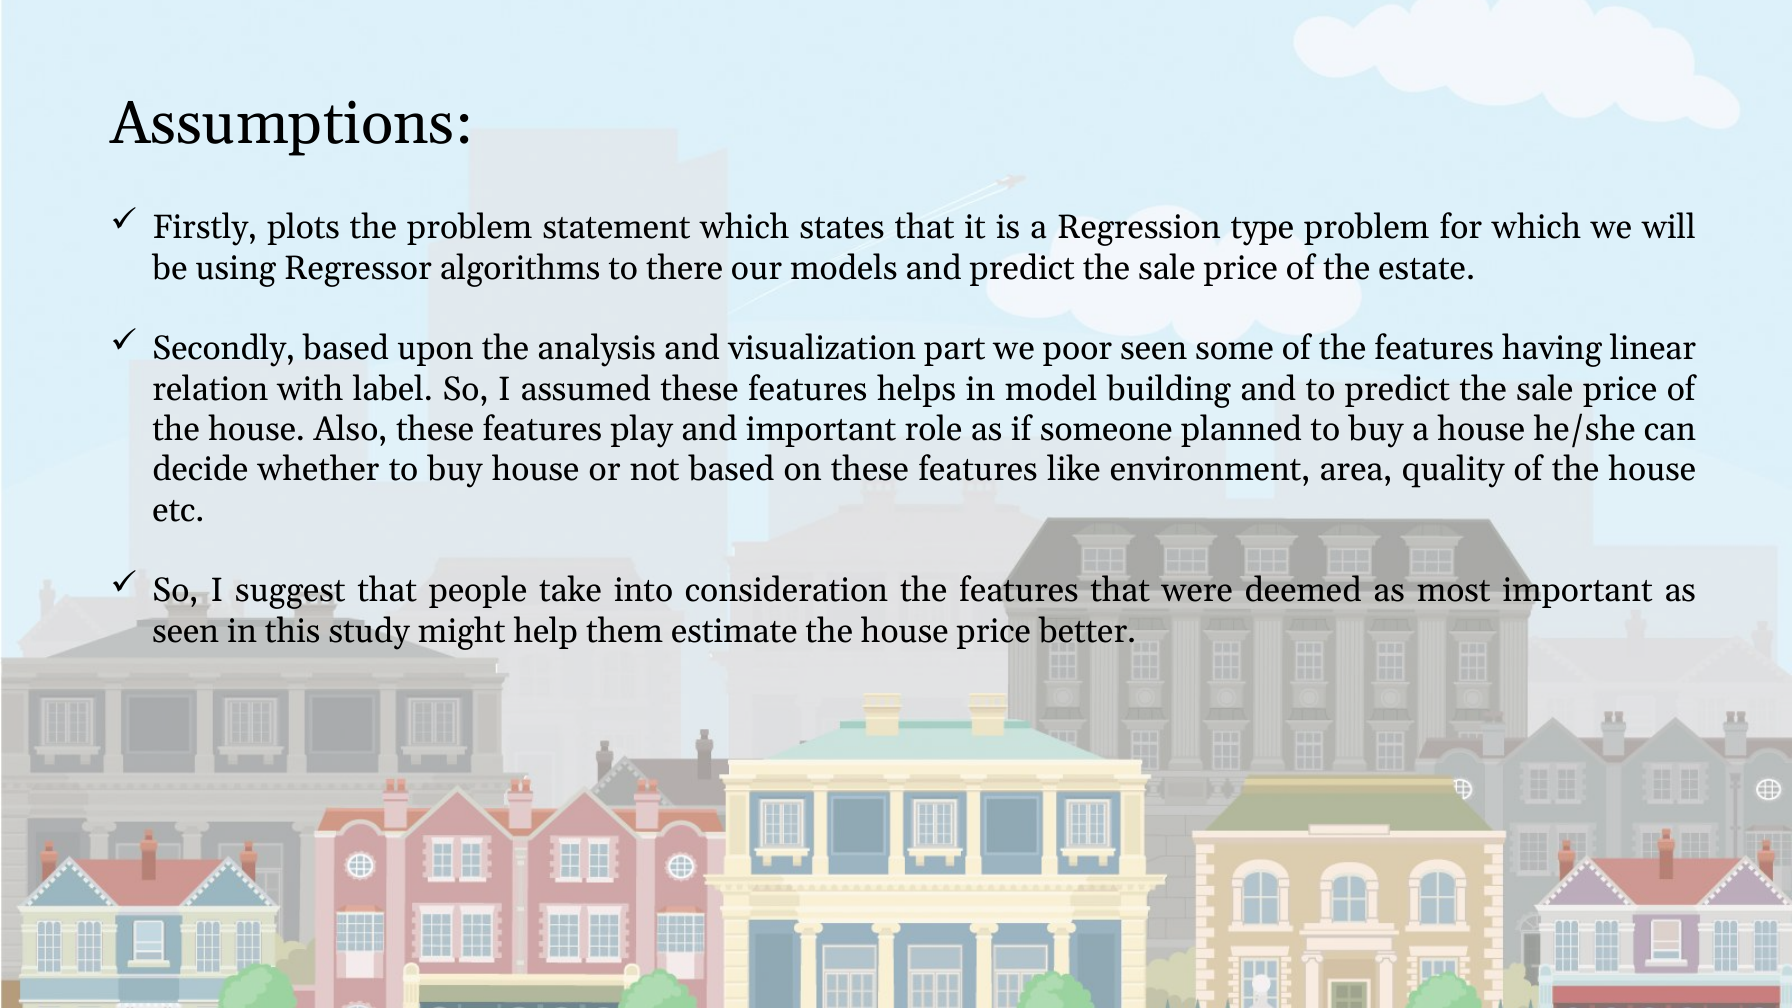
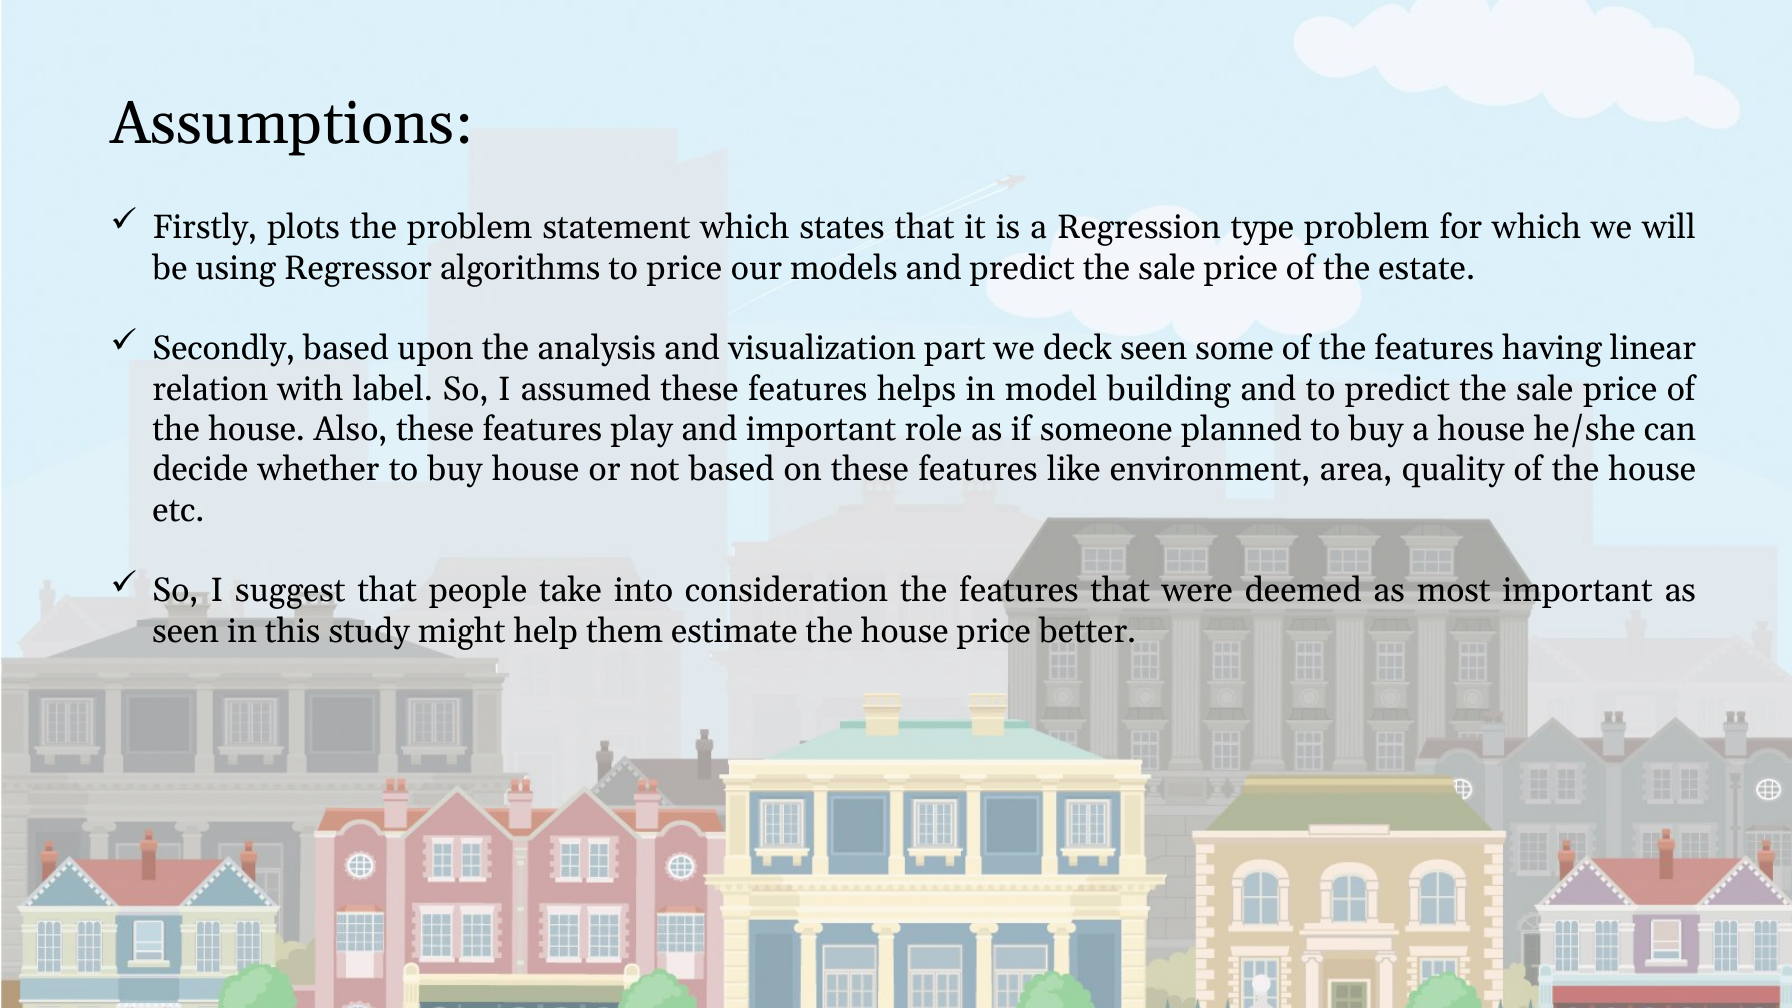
to there: there -> price
poor: poor -> deck
